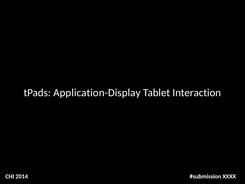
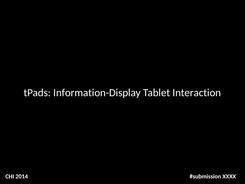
Application-Display: Application-Display -> Information-Display
